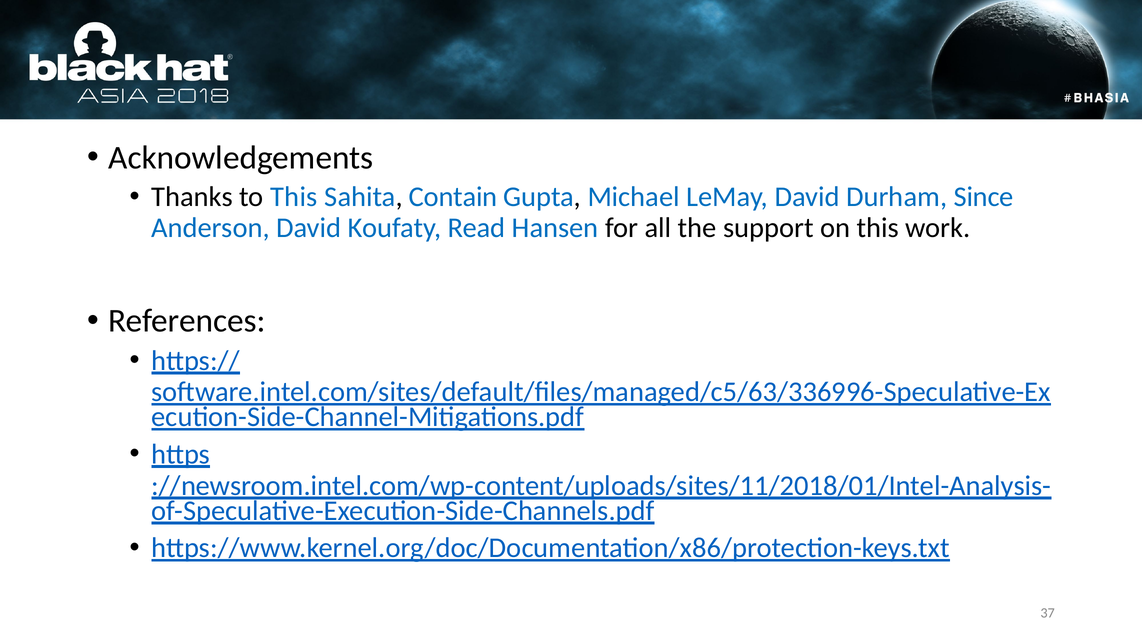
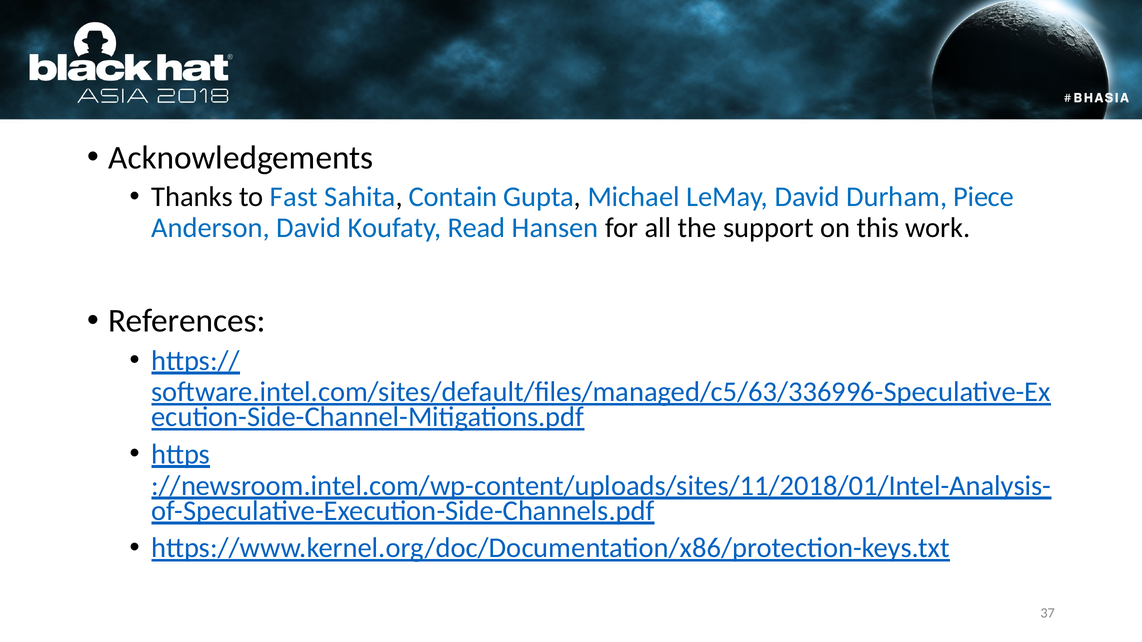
to This: This -> Fast
Since: Since -> Piece
